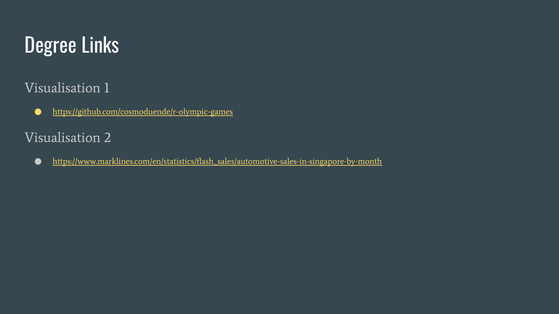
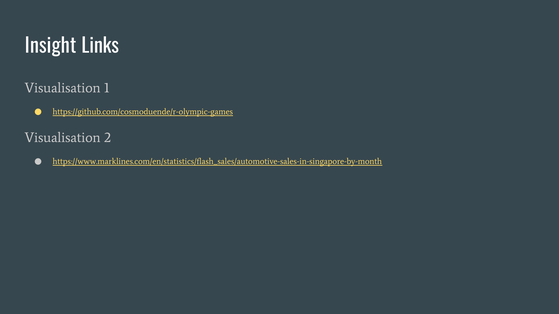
Degree: Degree -> Insight
